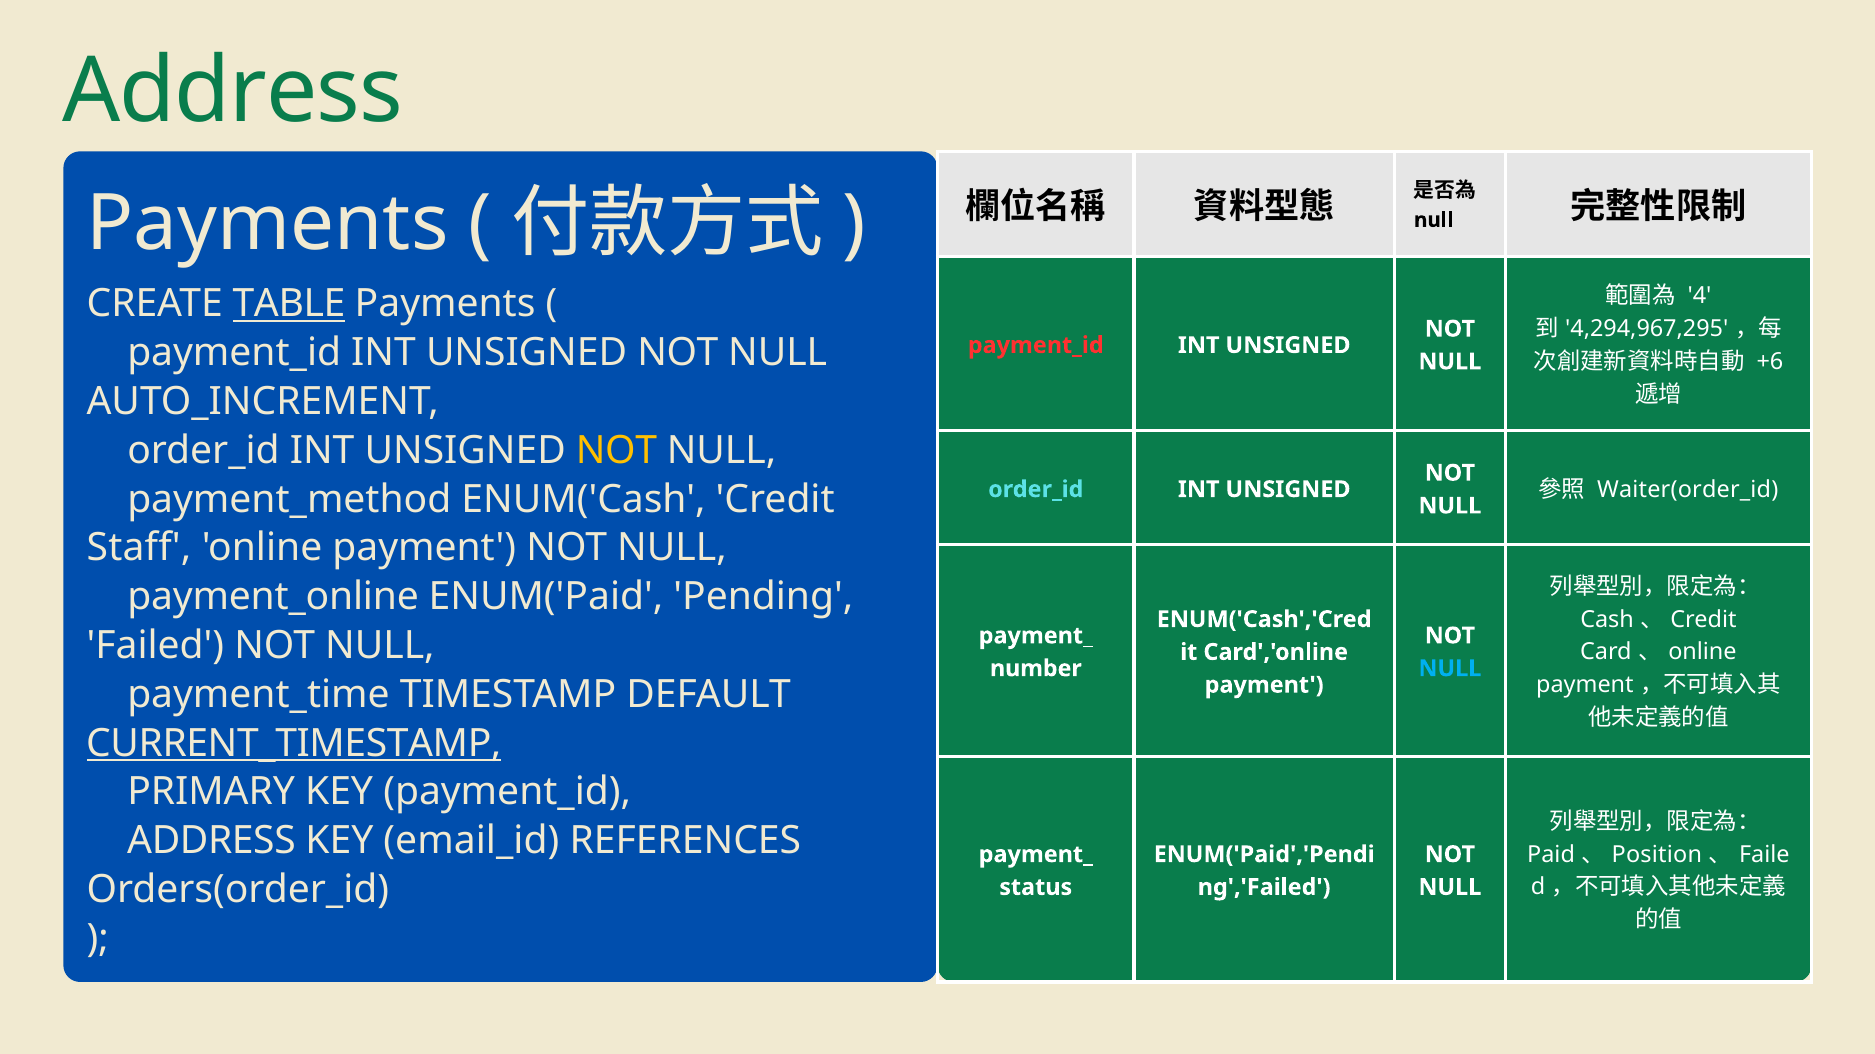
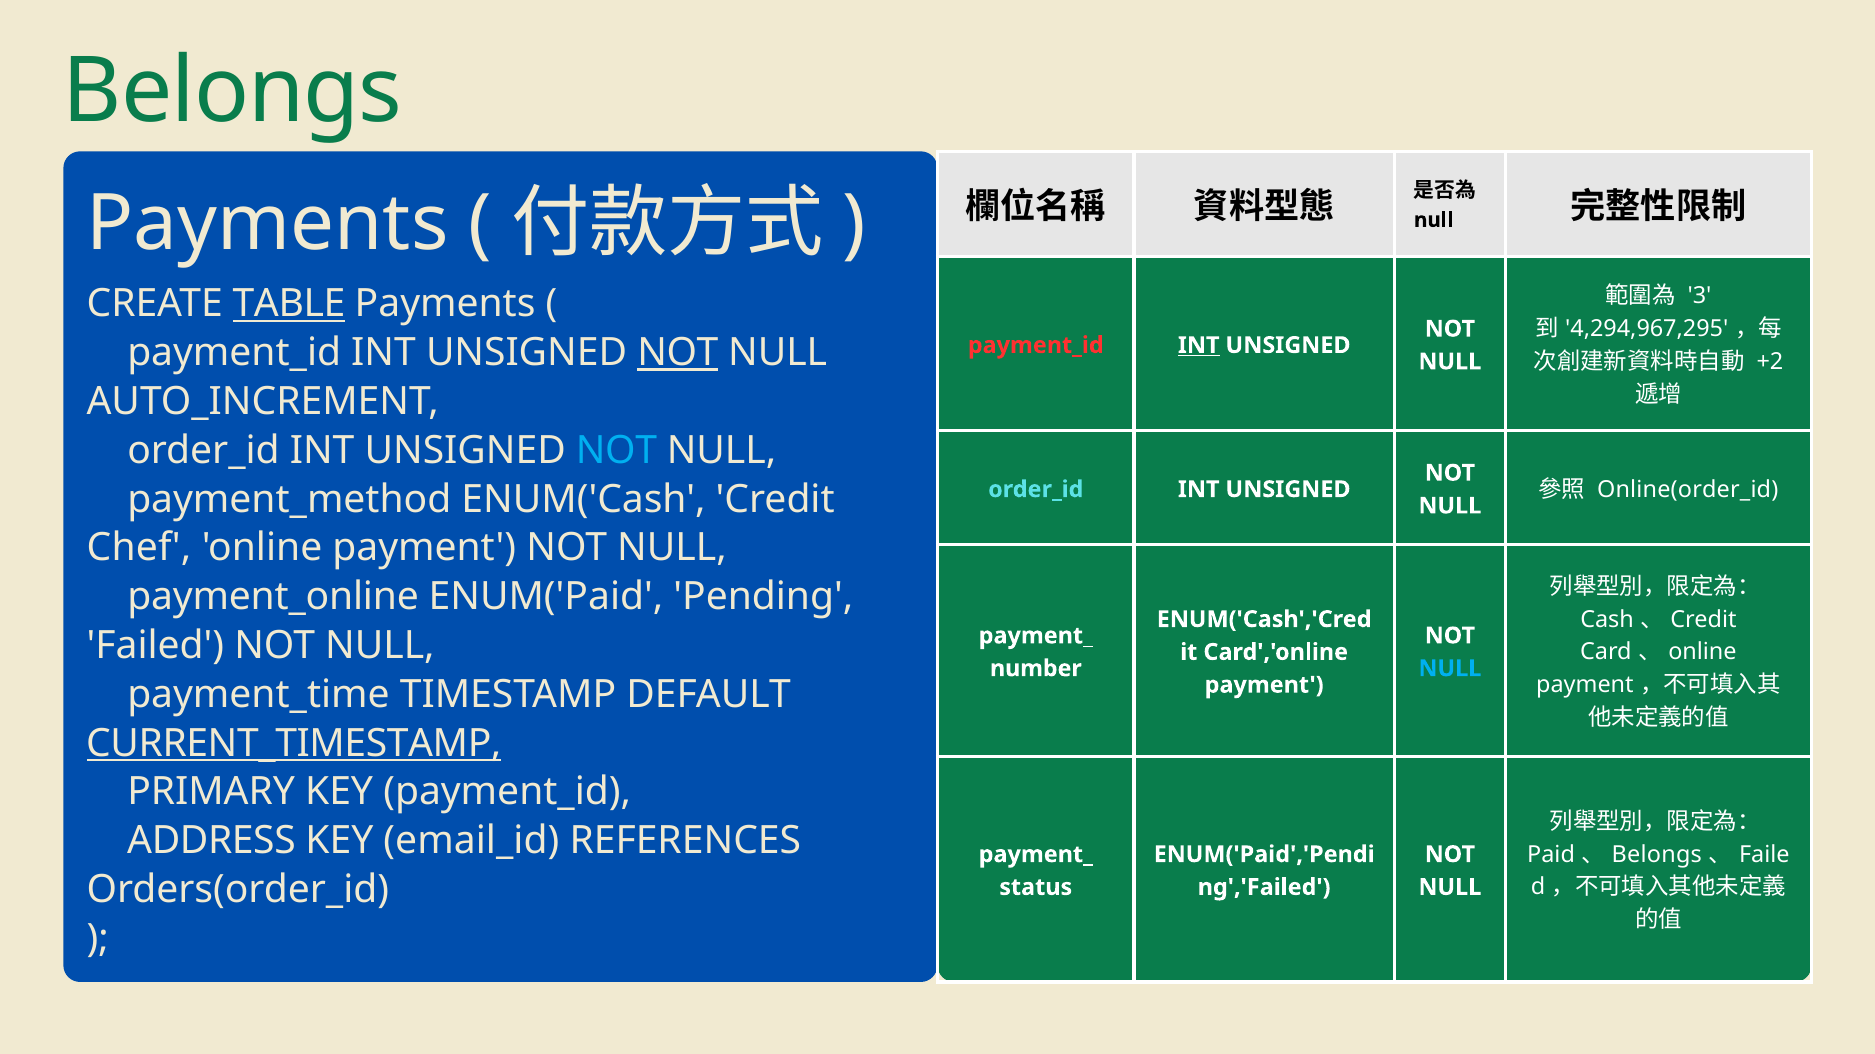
Address at (233, 91): Address -> Belongs
4: 4 -> 3
INT at (1199, 345) underline: none -> present
NOT at (678, 353) underline: none -> present
+6: +6 -> +2
NOT at (616, 451) colour: yellow -> light blue
Waiter(order_id: Waiter(order_id -> Online(order_id
Staff: Staff -> Chef
Position at (1657, 855): Position -> Belongs
